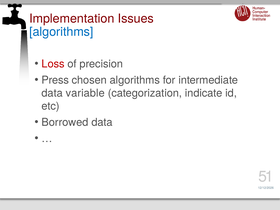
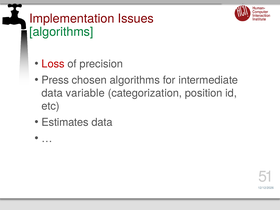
algorithms at (61, 32) colour: blue -> green
indicate: indicate -> position
Borrowed: Borrowed -> Estimates
